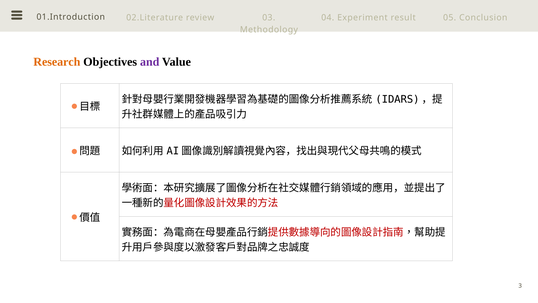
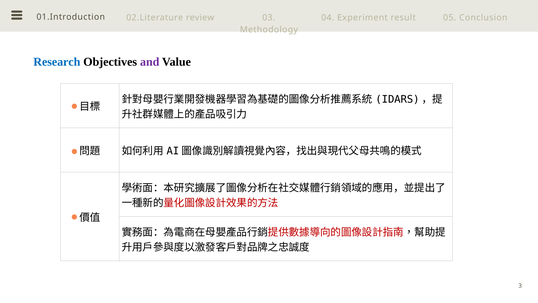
Research colour: orange -> blue
